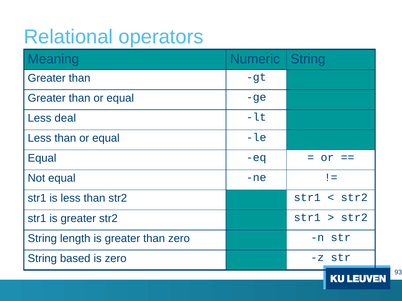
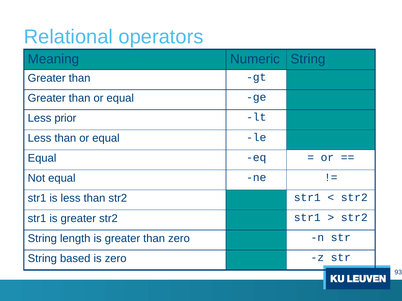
deal: deal -> prior
